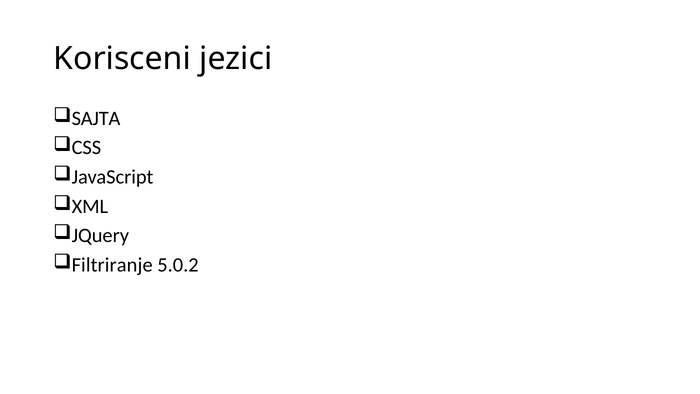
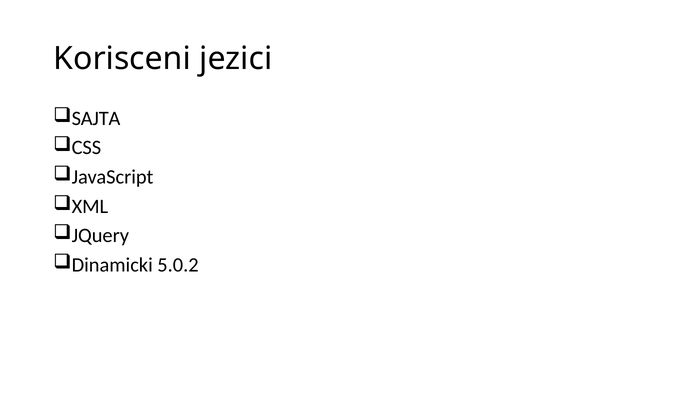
Filtriranje: Filtriranje -> Dinamicki
